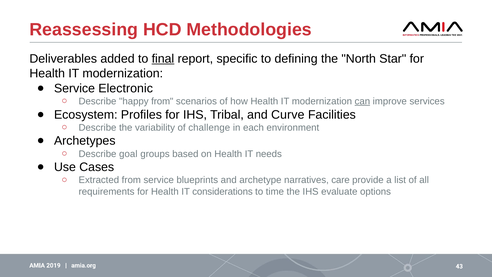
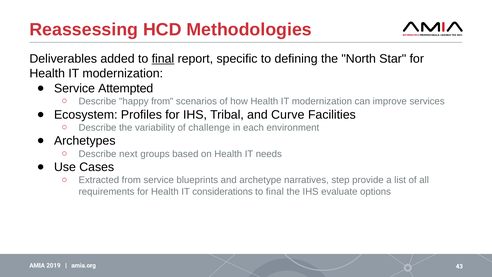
Electronic: Electronic -> Attempted
can underline: present -> none
goal: goal -> next
care: care -> step
time at (275, 191): time -> final
